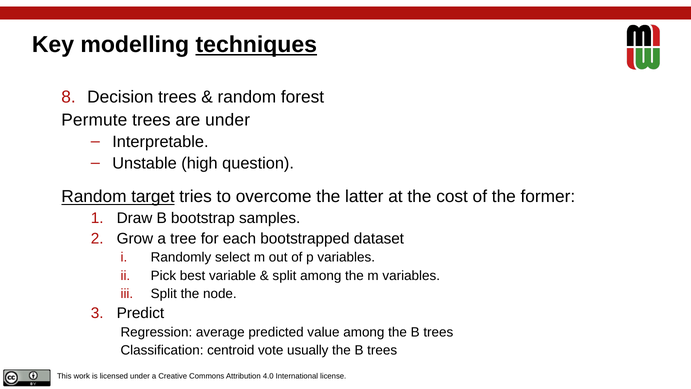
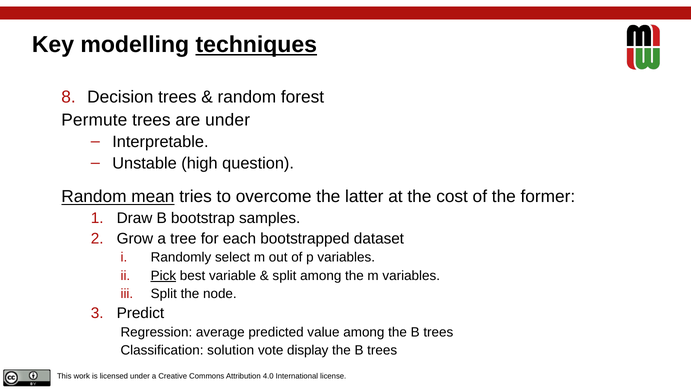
target: target -> mean
Pick underline: none -> present
centroid: centroid -> solution
usually: usually -> display
